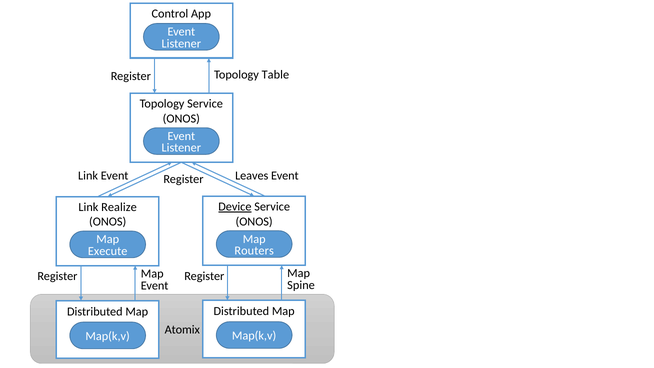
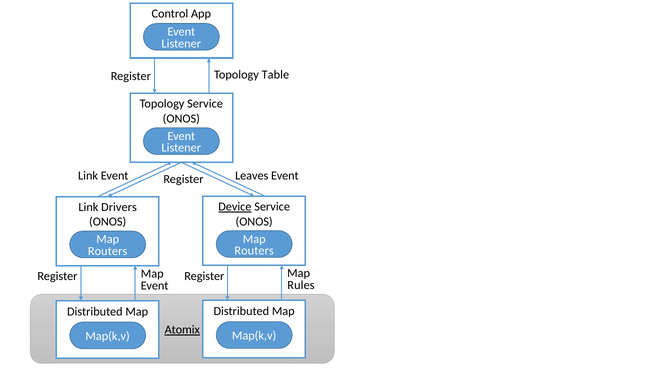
Realize: Realize -> Drivers
Execute at (108, 251): Execute -> Routers
Spine: Spine -> Rules
Atomix underline: none -> present
